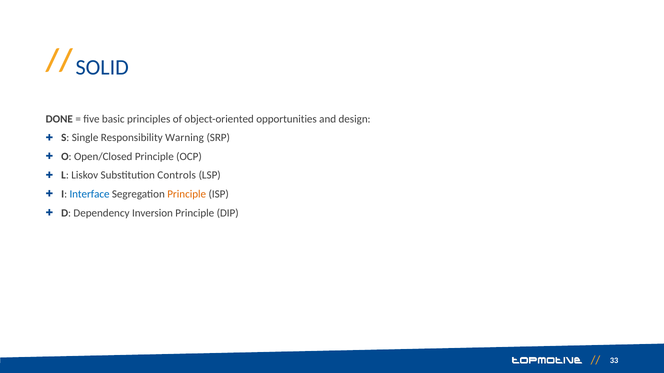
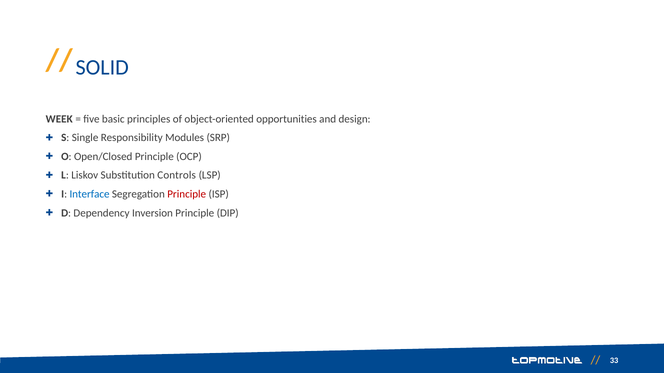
DONE: DONE -> WEEK
Warning: Warning -> Modules
Principle at (187, 194) colour: orange -> red
